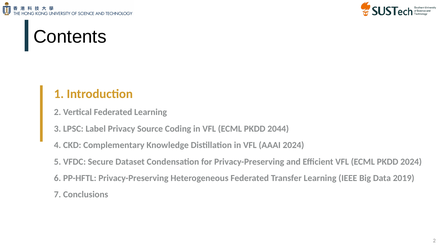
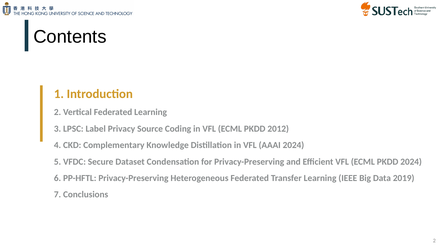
2044: 2044 -> 2012
